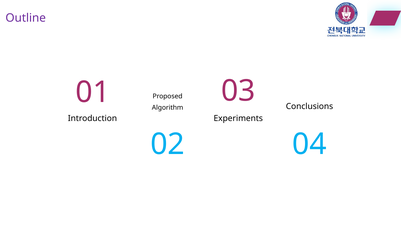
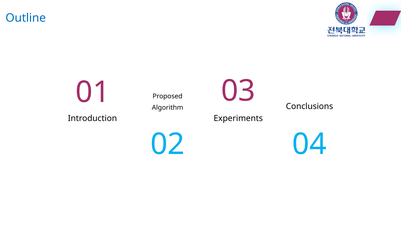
Outline colour: purple -> blue
